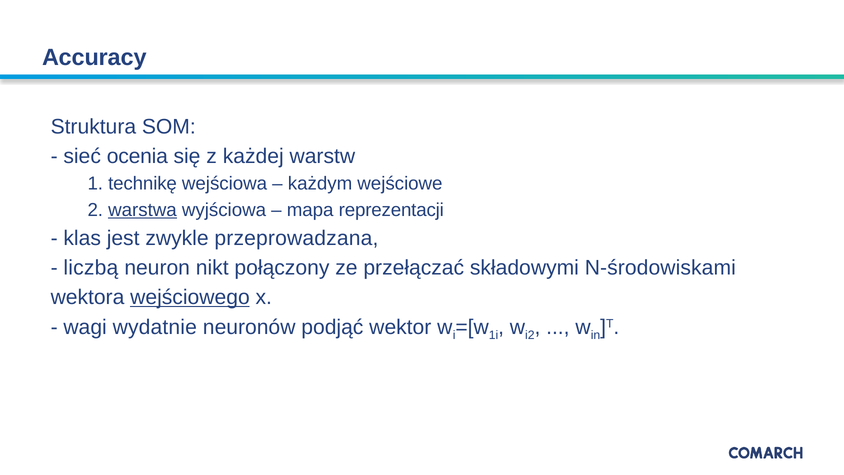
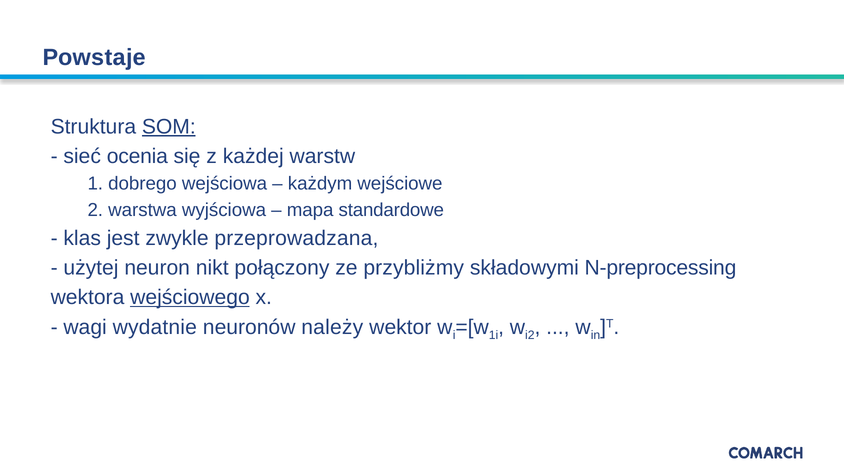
Accuracy: Accuracy -> Powstaje
SOM underline: none -> present
technikę: technikę -> dobrego
warstwa underline: present -> none
reprezentacji: reprezentacji -> standardowe
liczbą: liczbą -> użytej
przełączać: przełączać -> przybliżmy
N-środowiskami: N-środowiskami -> N-preprocessing
podjąć: podjąć -> należy
